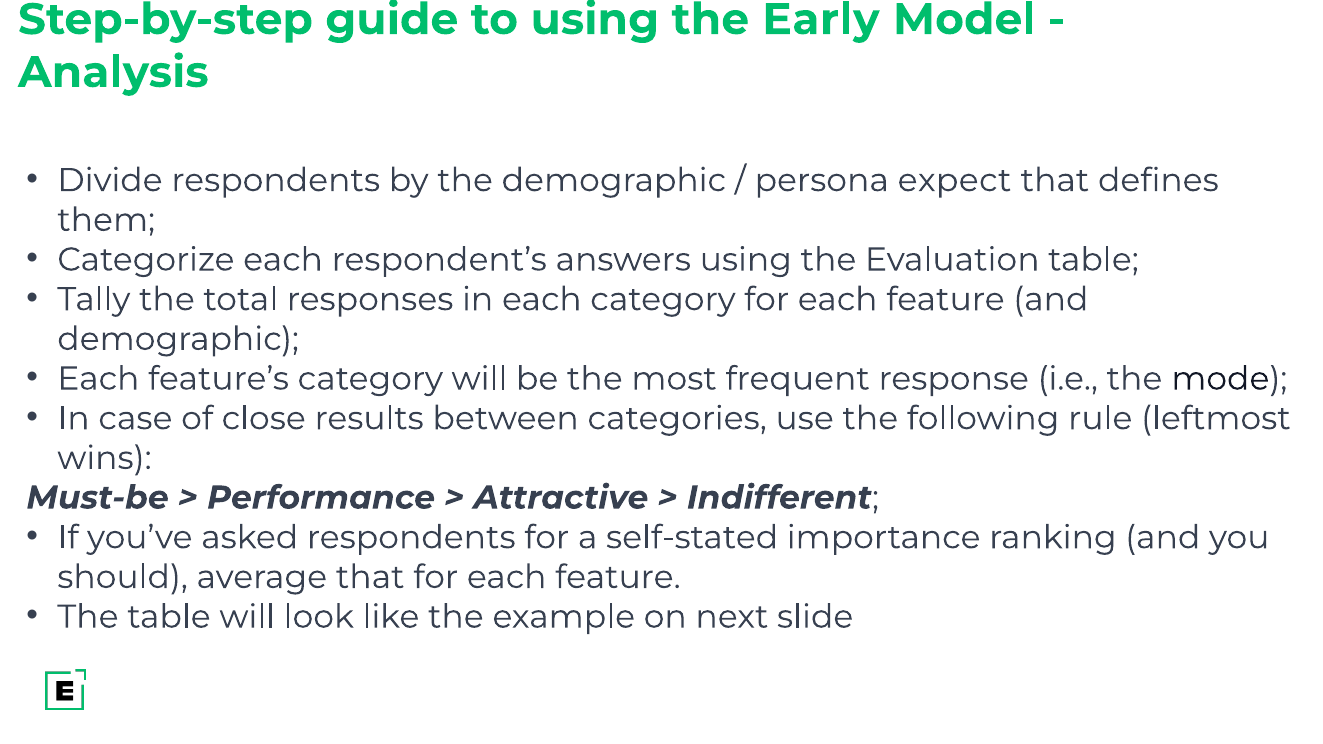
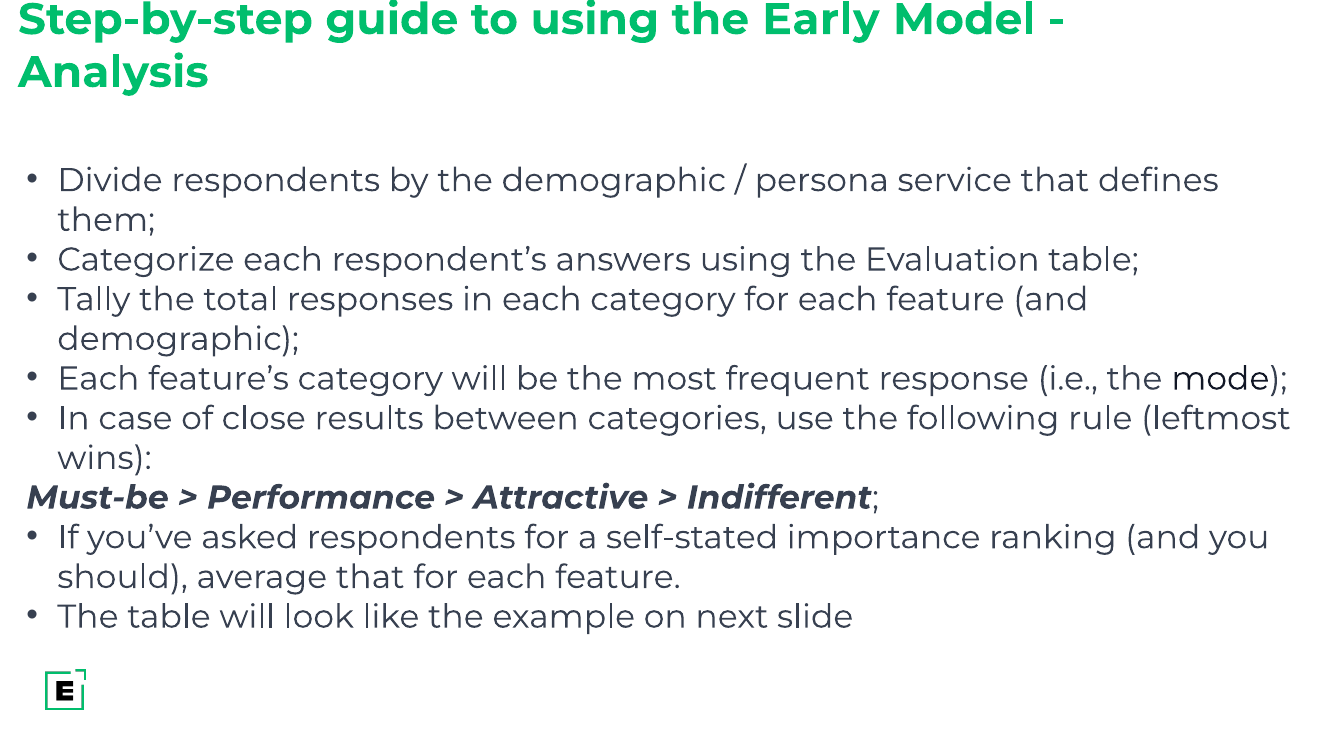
expect: expect -> service
